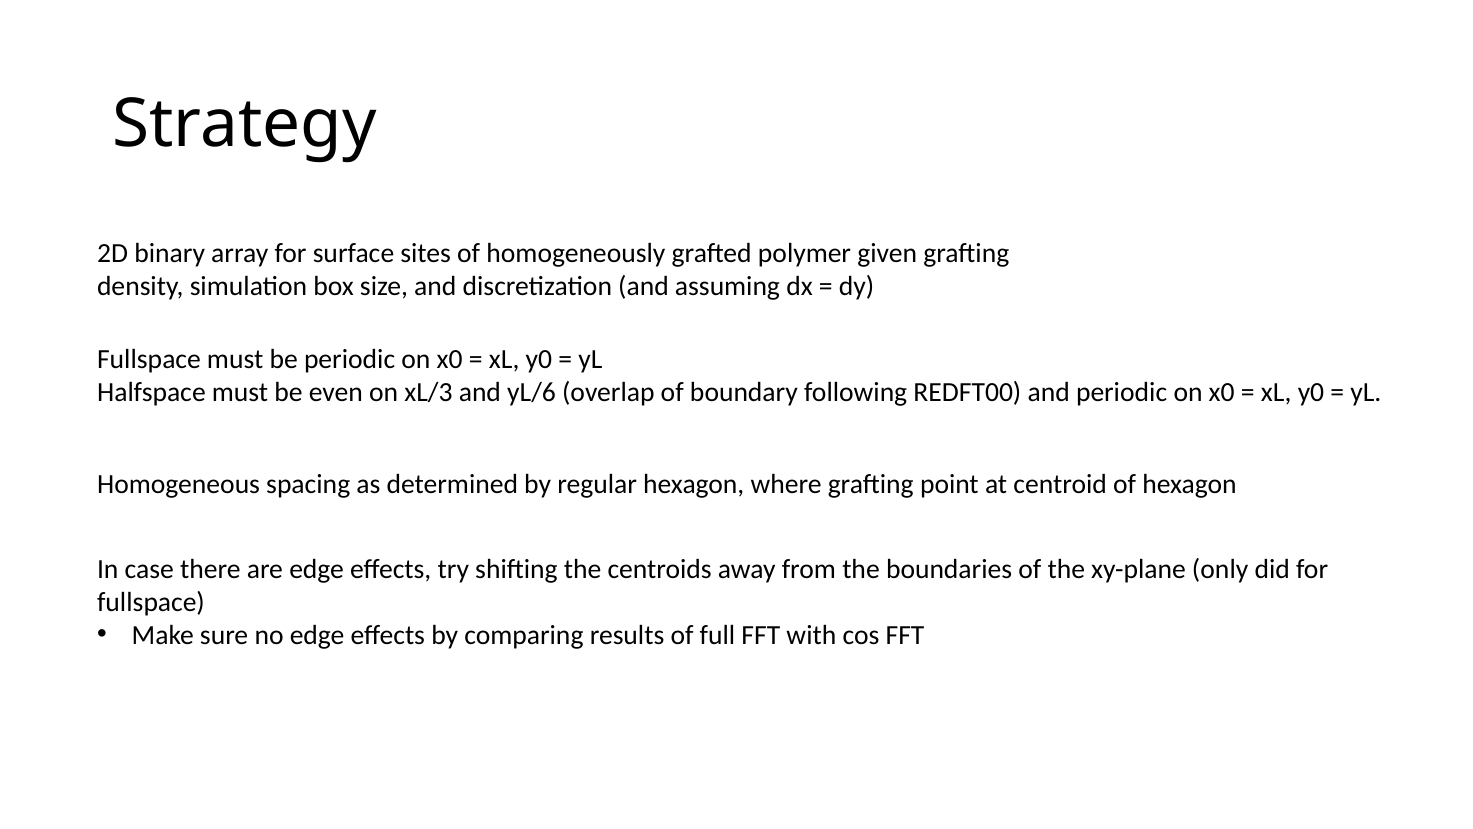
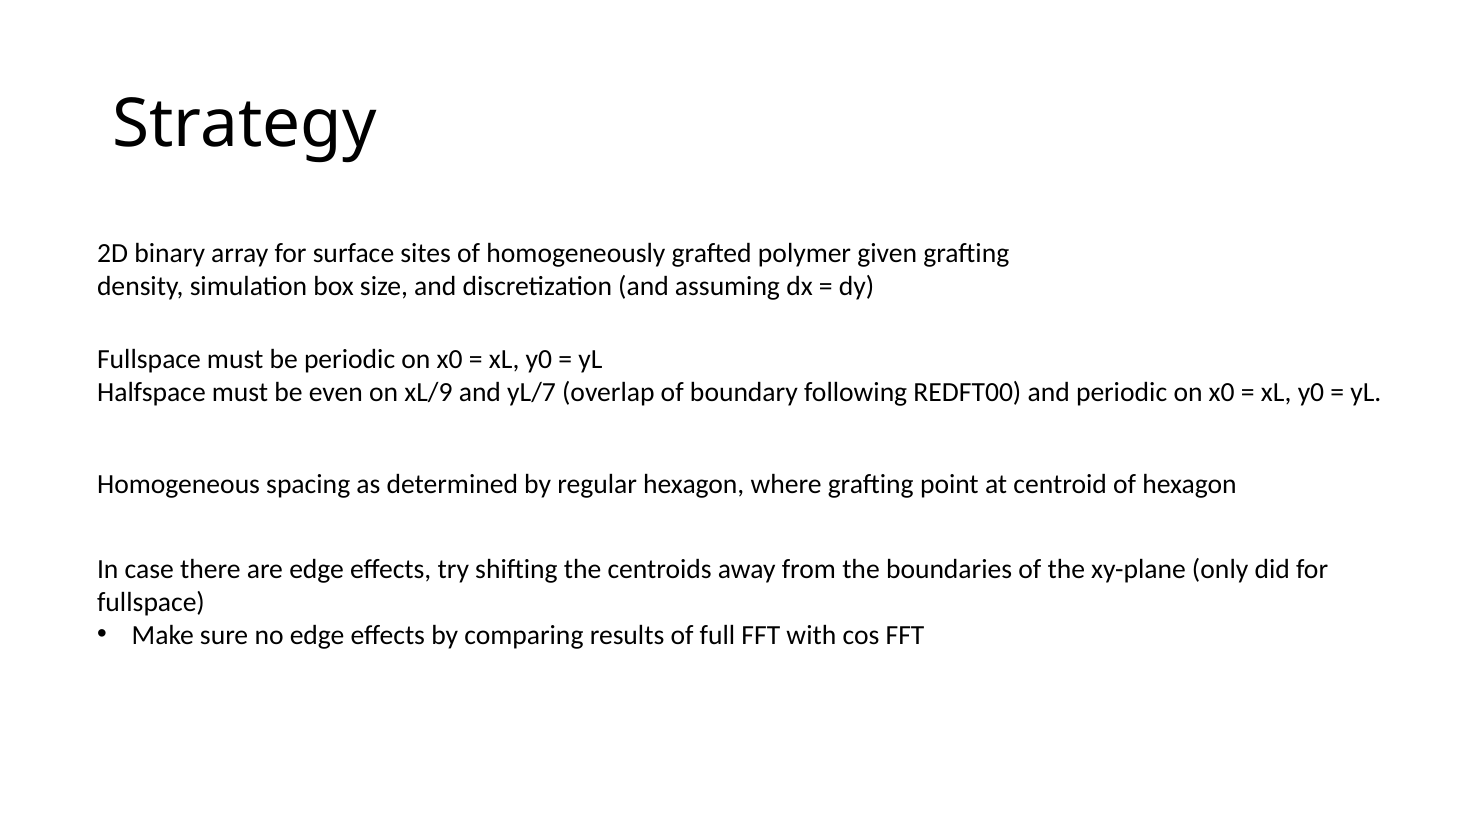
xL/3: xL/3 -> xL/9
yL/6: yL/6 -> yL/7
